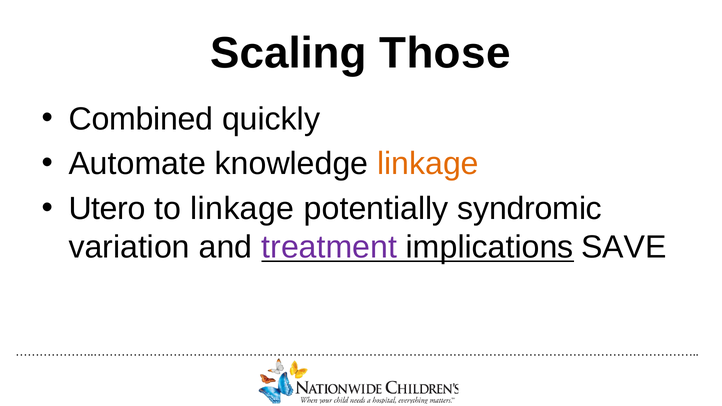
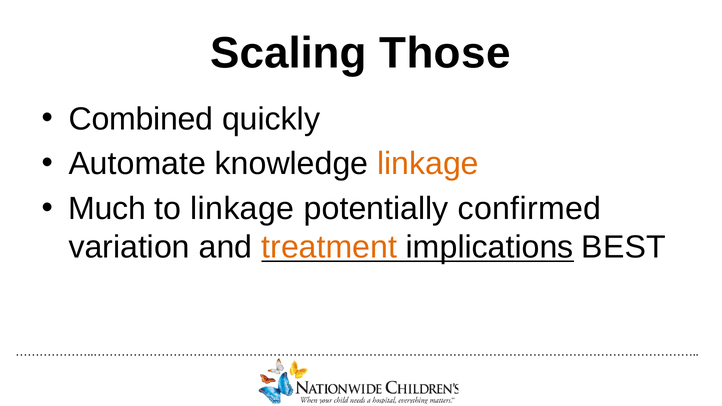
Utero: Utero -> Much
syndromic: syndromic -> confirmed
treatment colour: purple -> orange
SAVE: SAVE -> BEST
